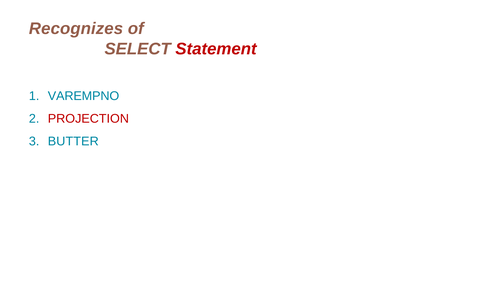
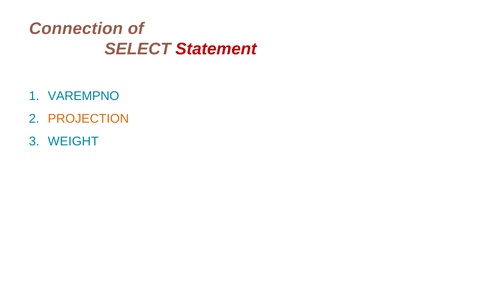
Recognizes: Recognizes -> Connection
PROJECTION colour: red -> orange
BUTTER: BUTTER -> WEIGHT
